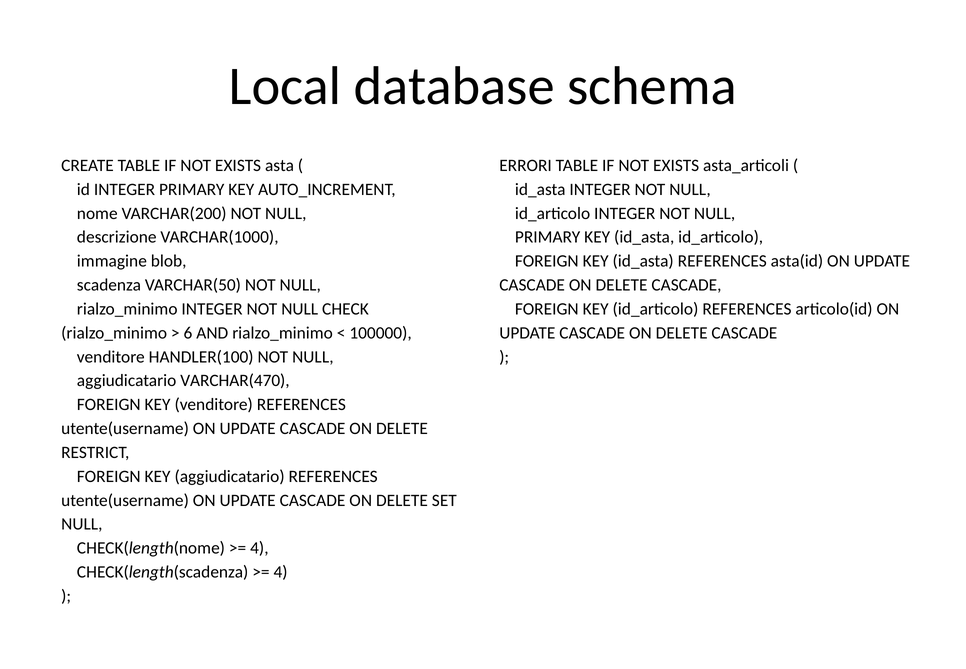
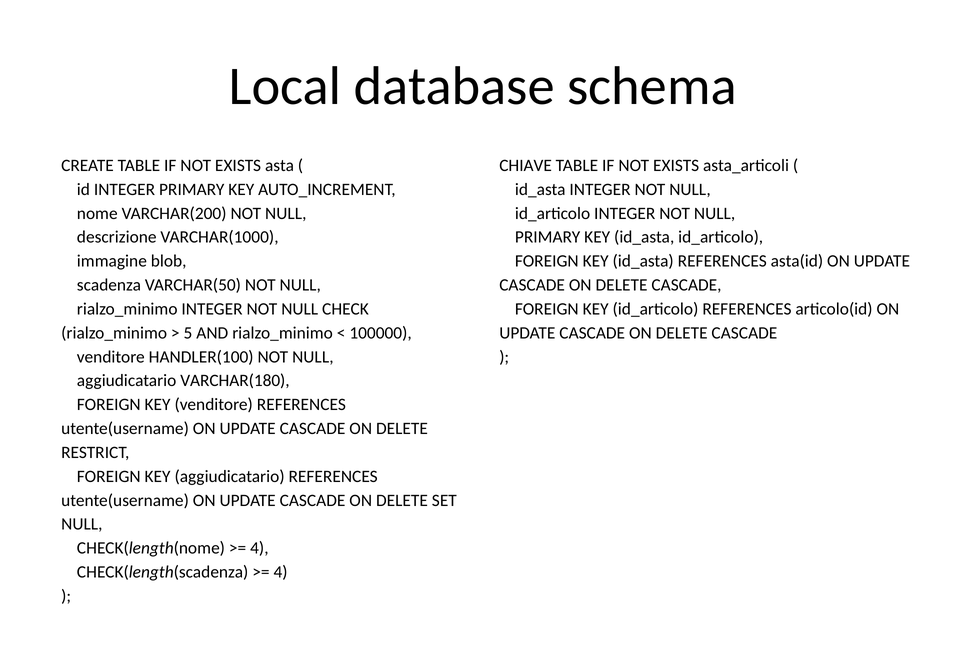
ERRORI: ERRORI -> CHIAVE
6: 6 -> 5
VARCHAR(470: VARCHAR(470 -> VARCHAR(180
